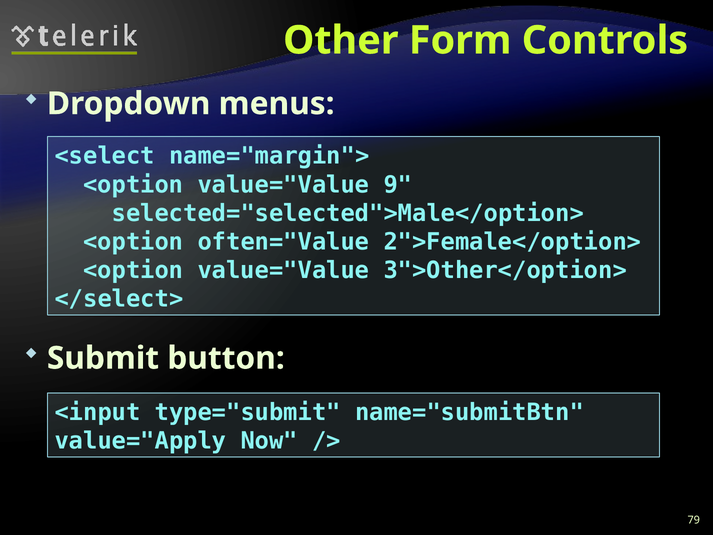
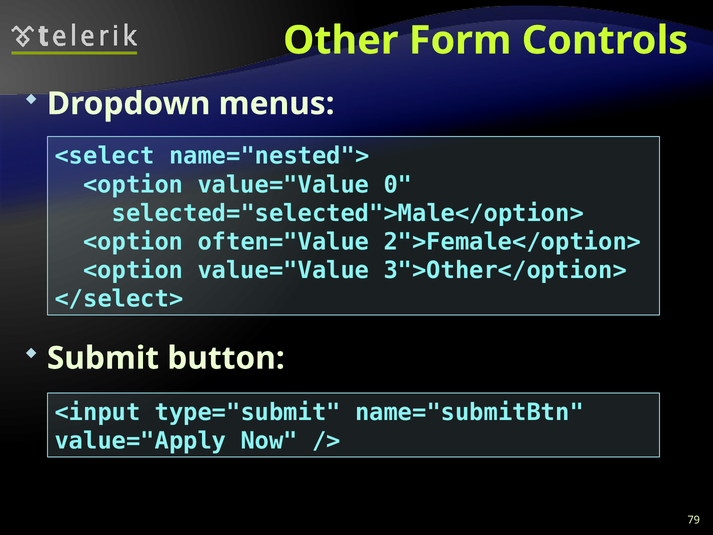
name="margin">: name="margin"> -> name="nested">
9: 9 -> 0
